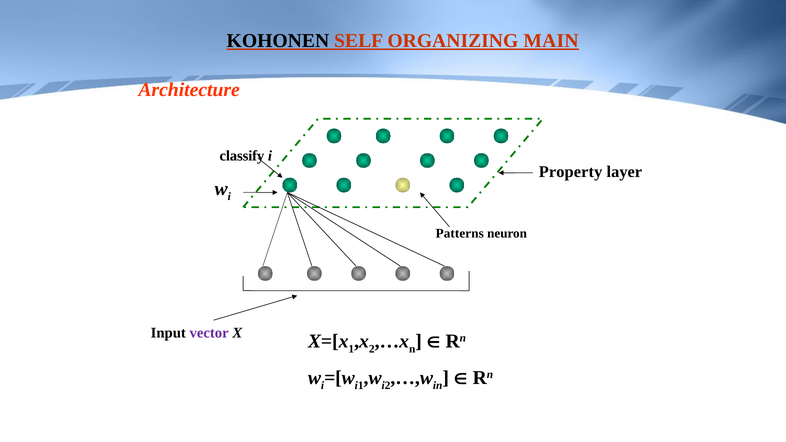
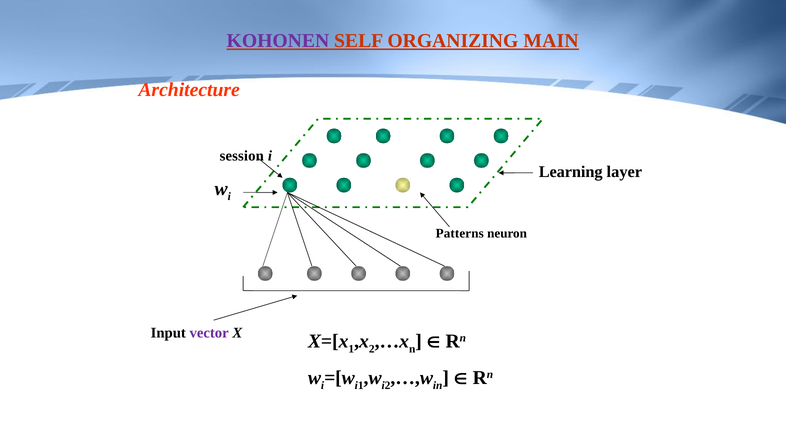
KOHONEN colour: black -> purple
classify: classify -> session
Property: Property -> Learning
